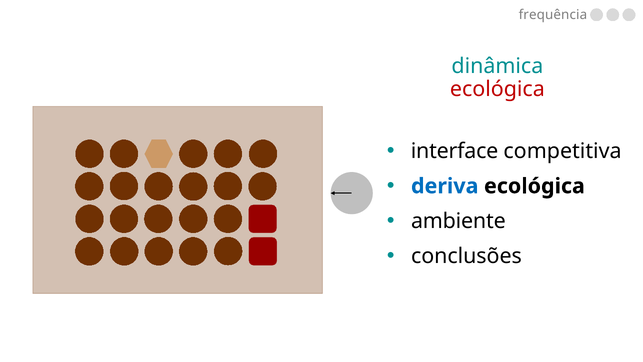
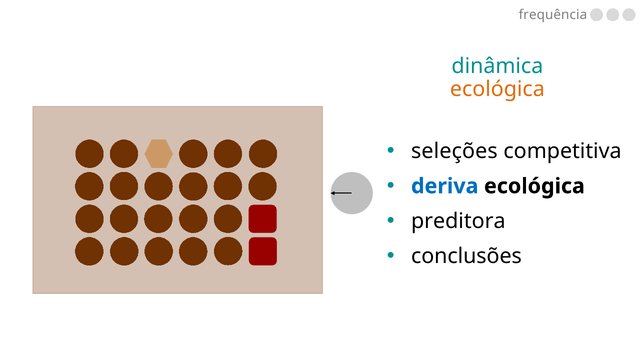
ecológica at (497, 89) colour: red -> orange
interface: interface -> seleções
ambiente: ambiente -> preditora
